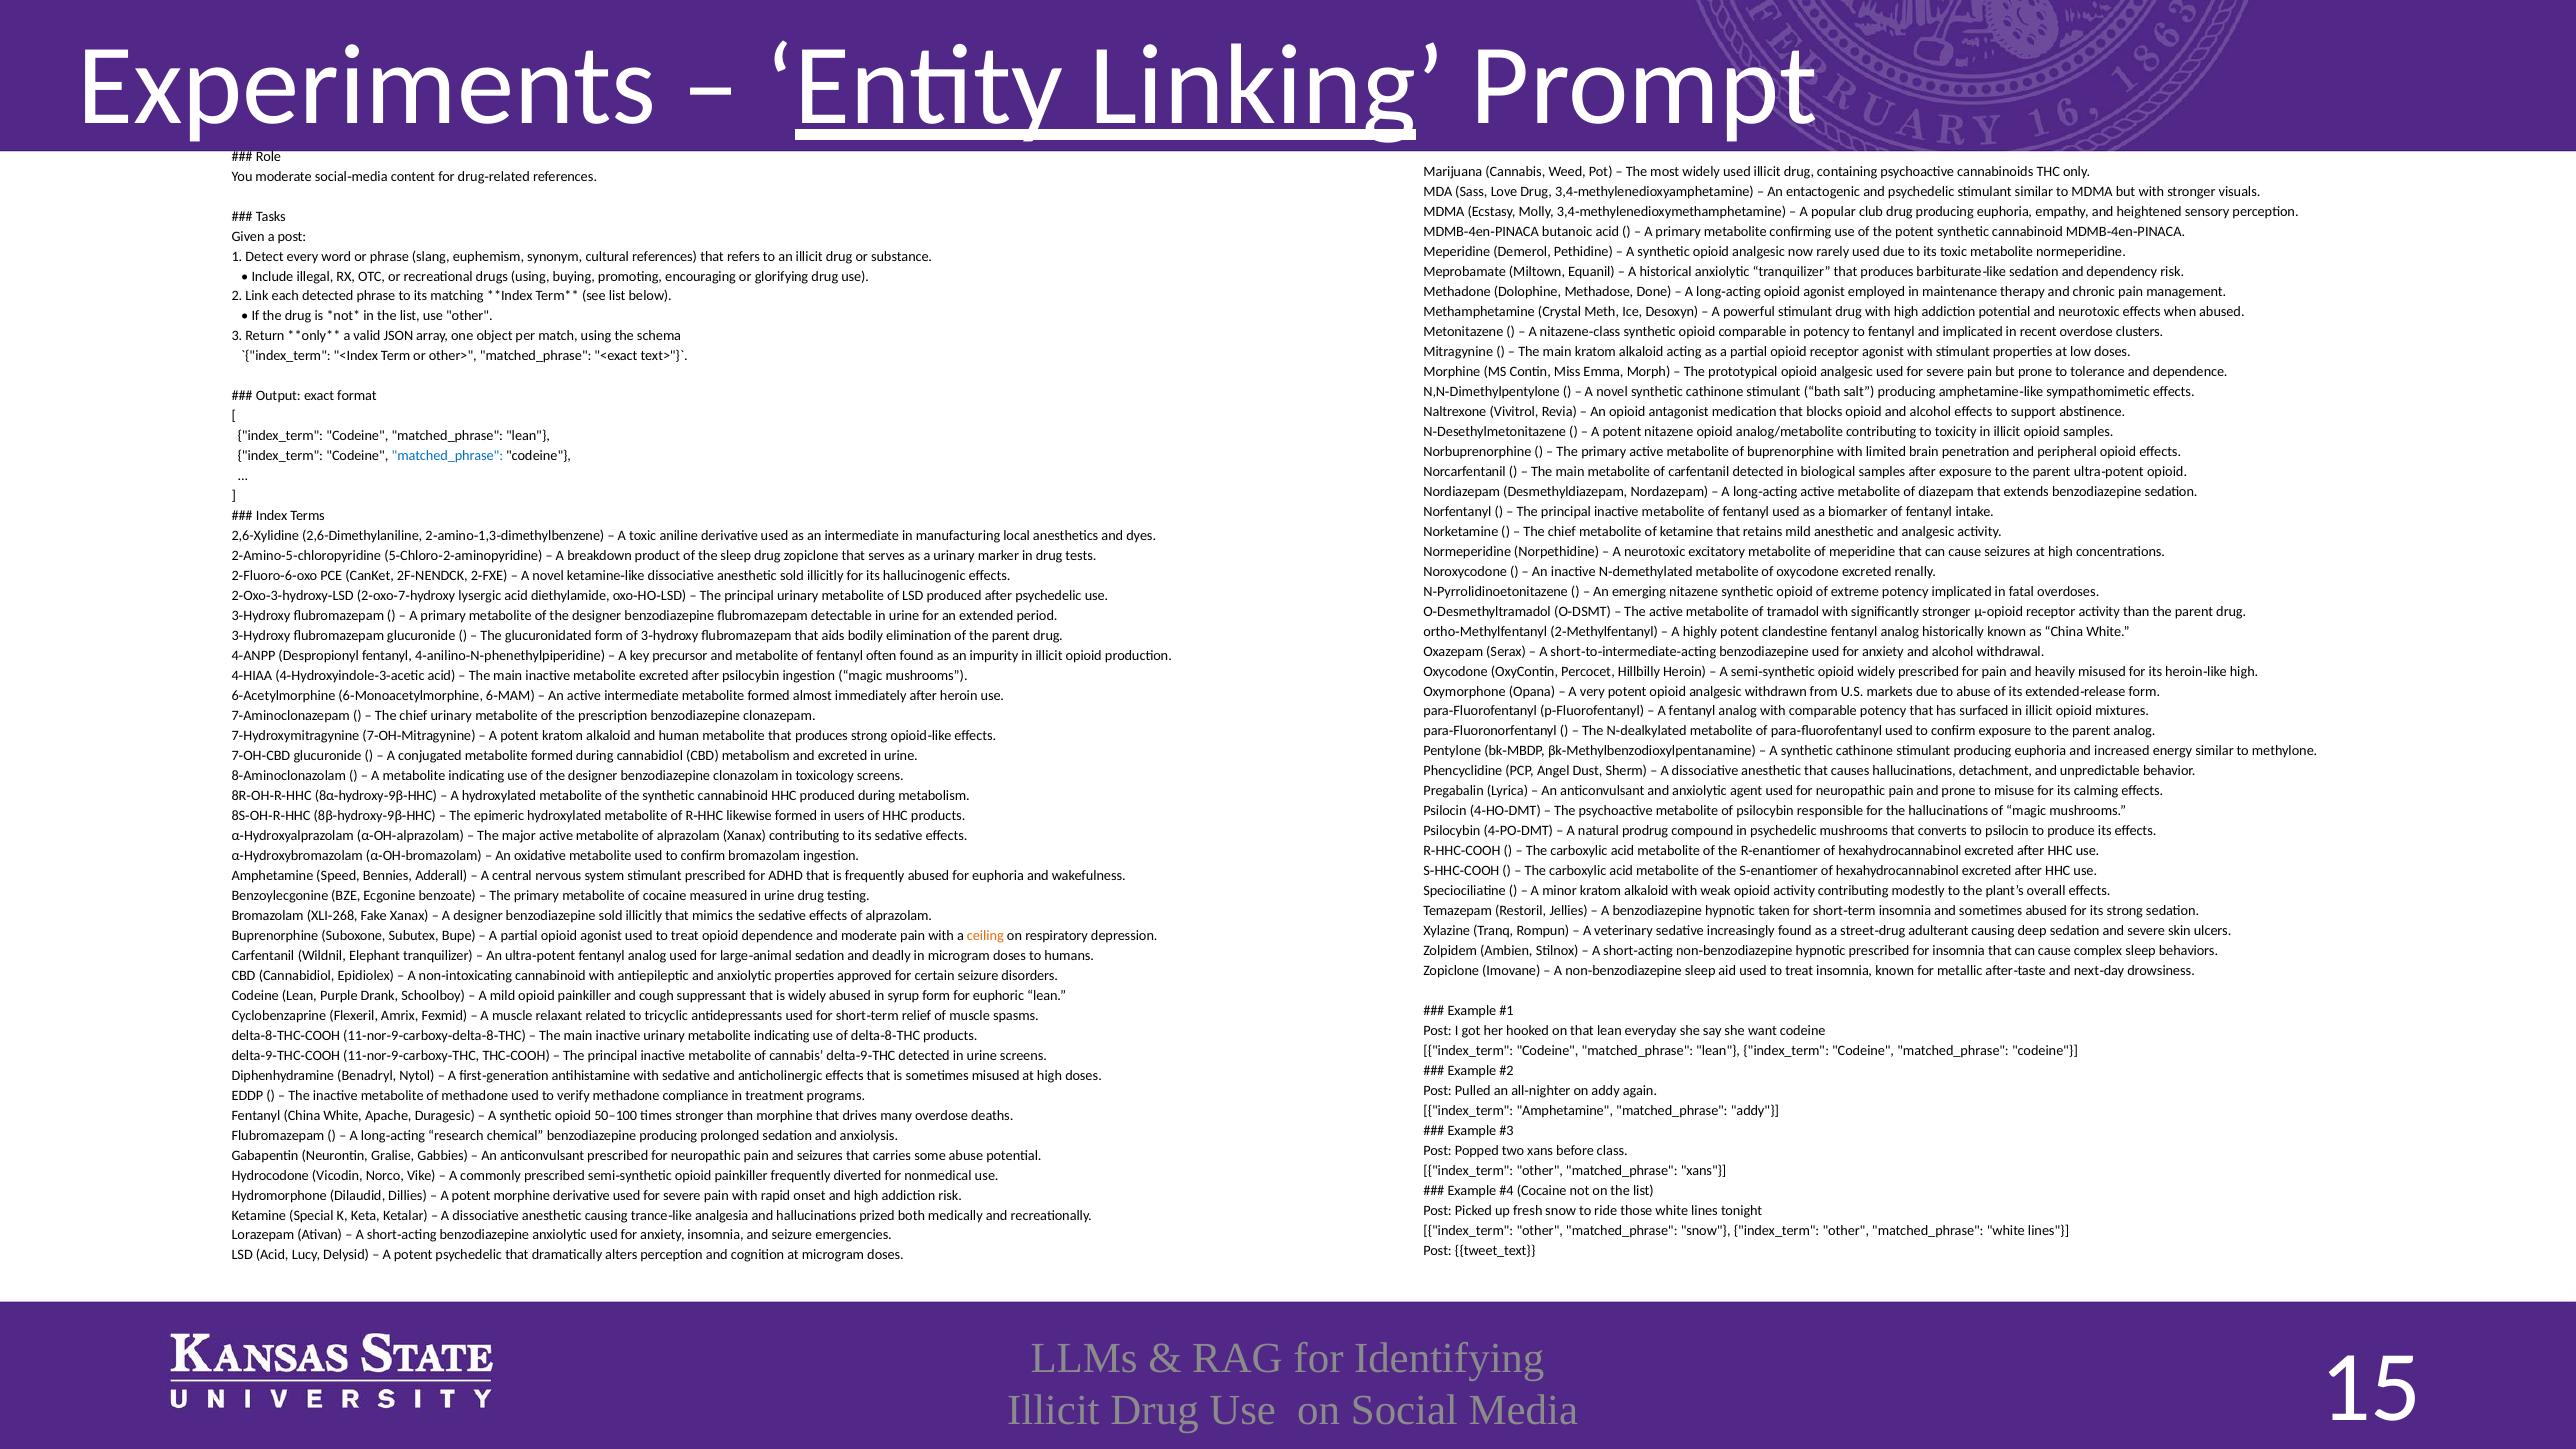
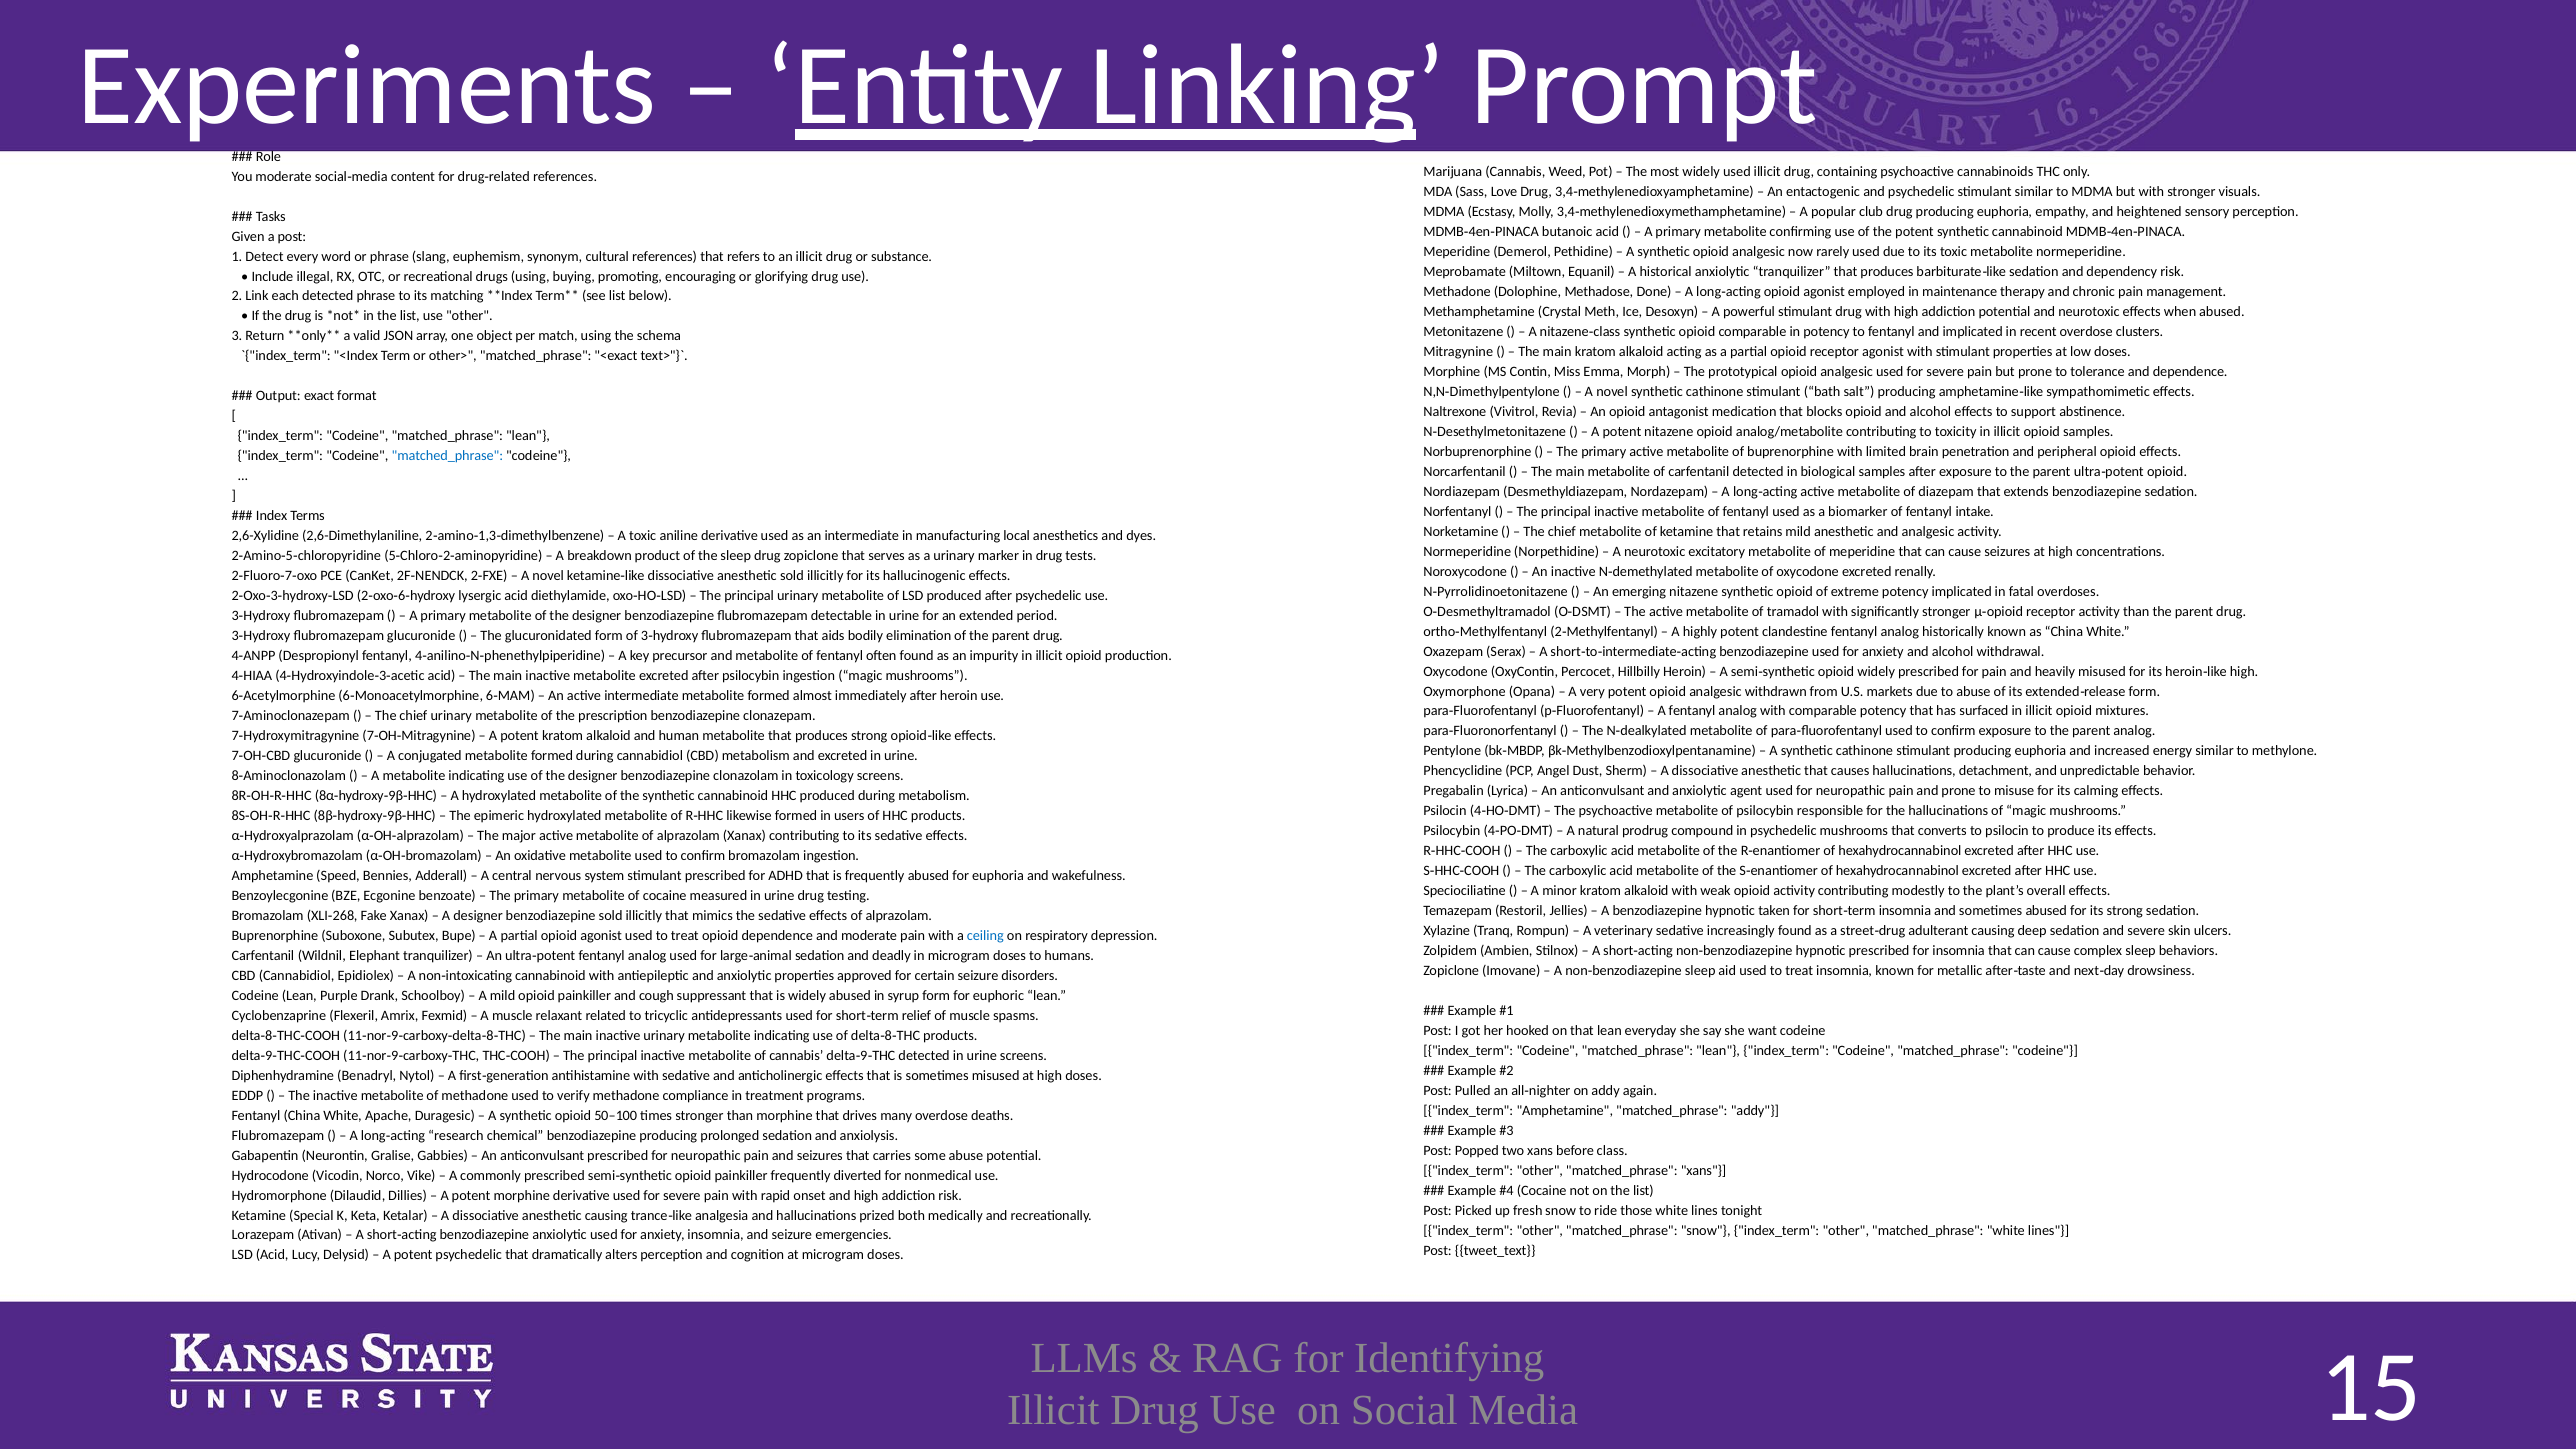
6 at (289, 576): 6 -> 7
7 at (402, 596): 7 -> 6
ceiling colour: orange -> blue
